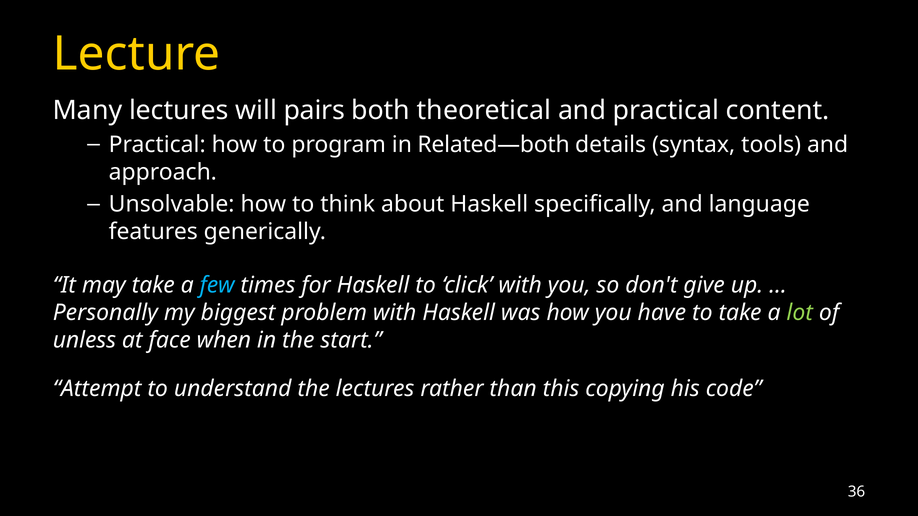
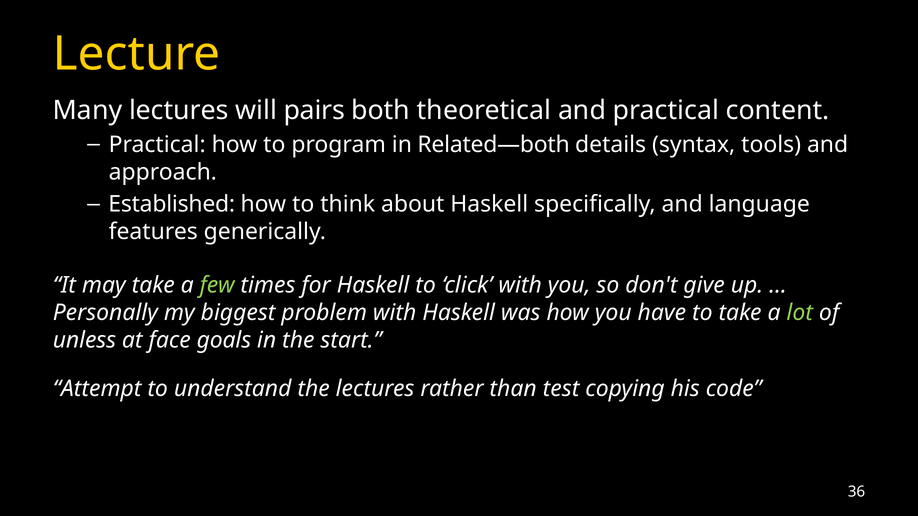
Unsolvable: Unsolvable -> Established
few colour: light blue -> light green
when: when -> goals
this: this -> test
